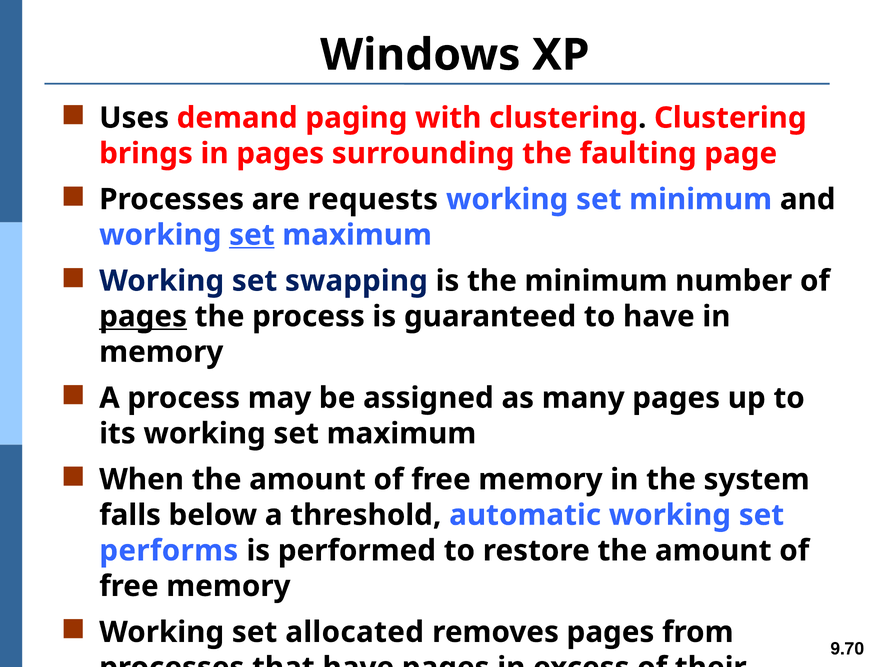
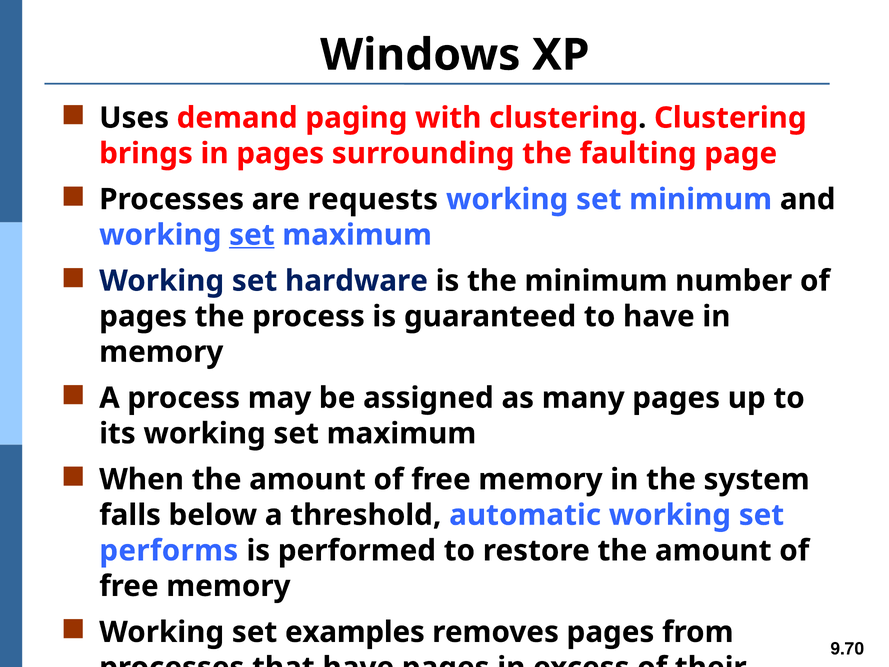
swapping: swapping -> hardware
pages at (143, 316) underline: present -> none
allocated: allocated -> examples
